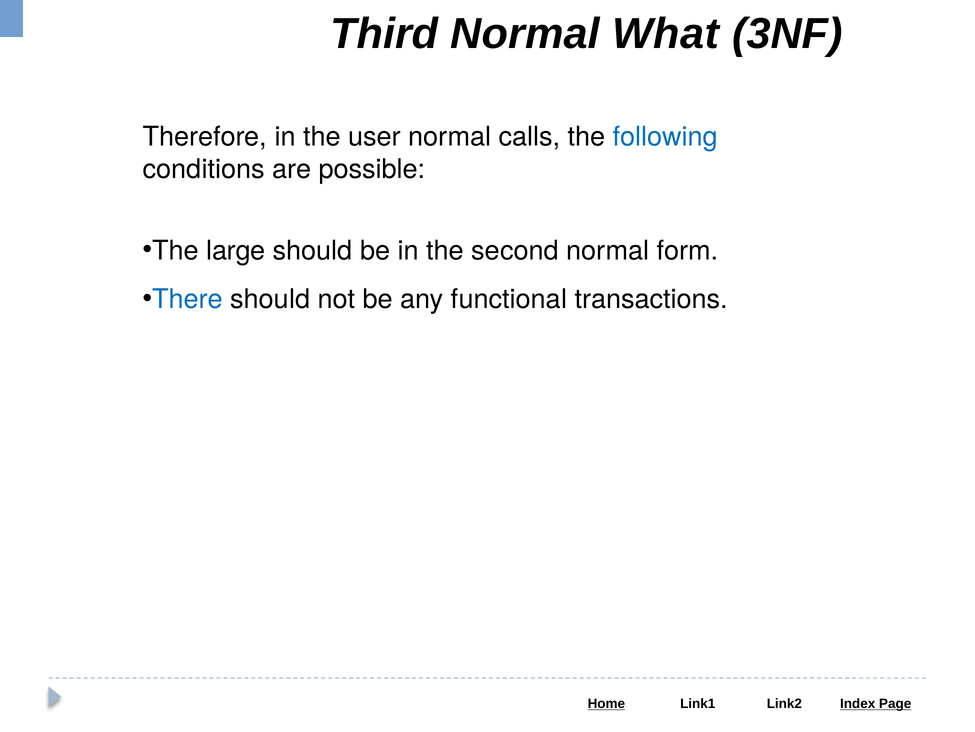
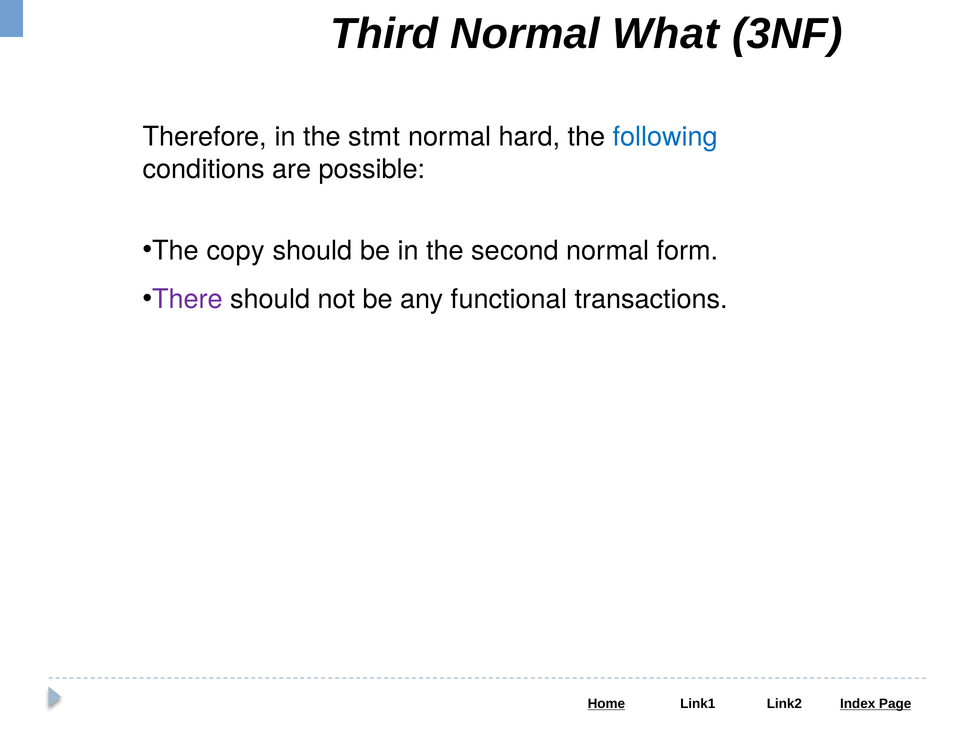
user: user -> stmt
calls: calls -> hard
large: large -> copy
There colour: blue -> purple
